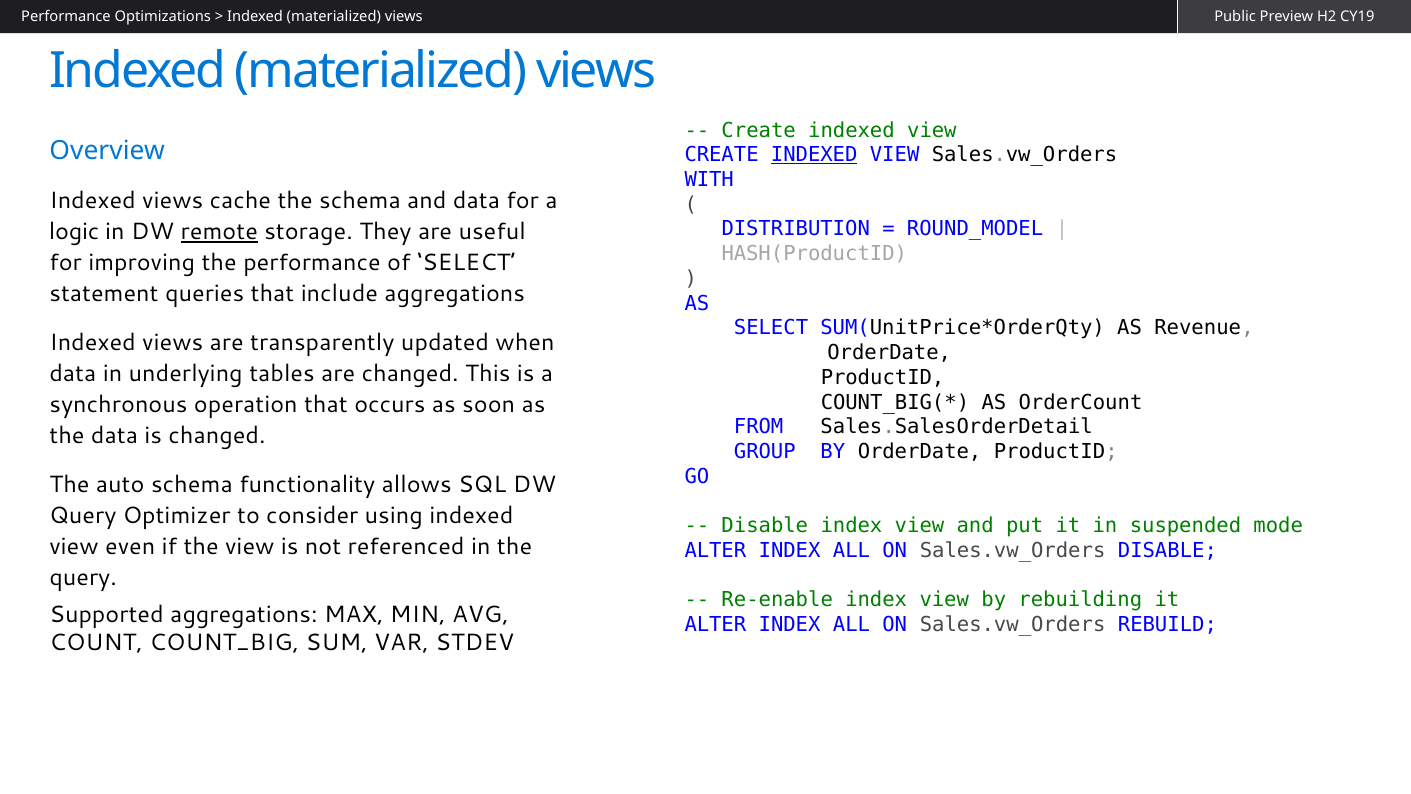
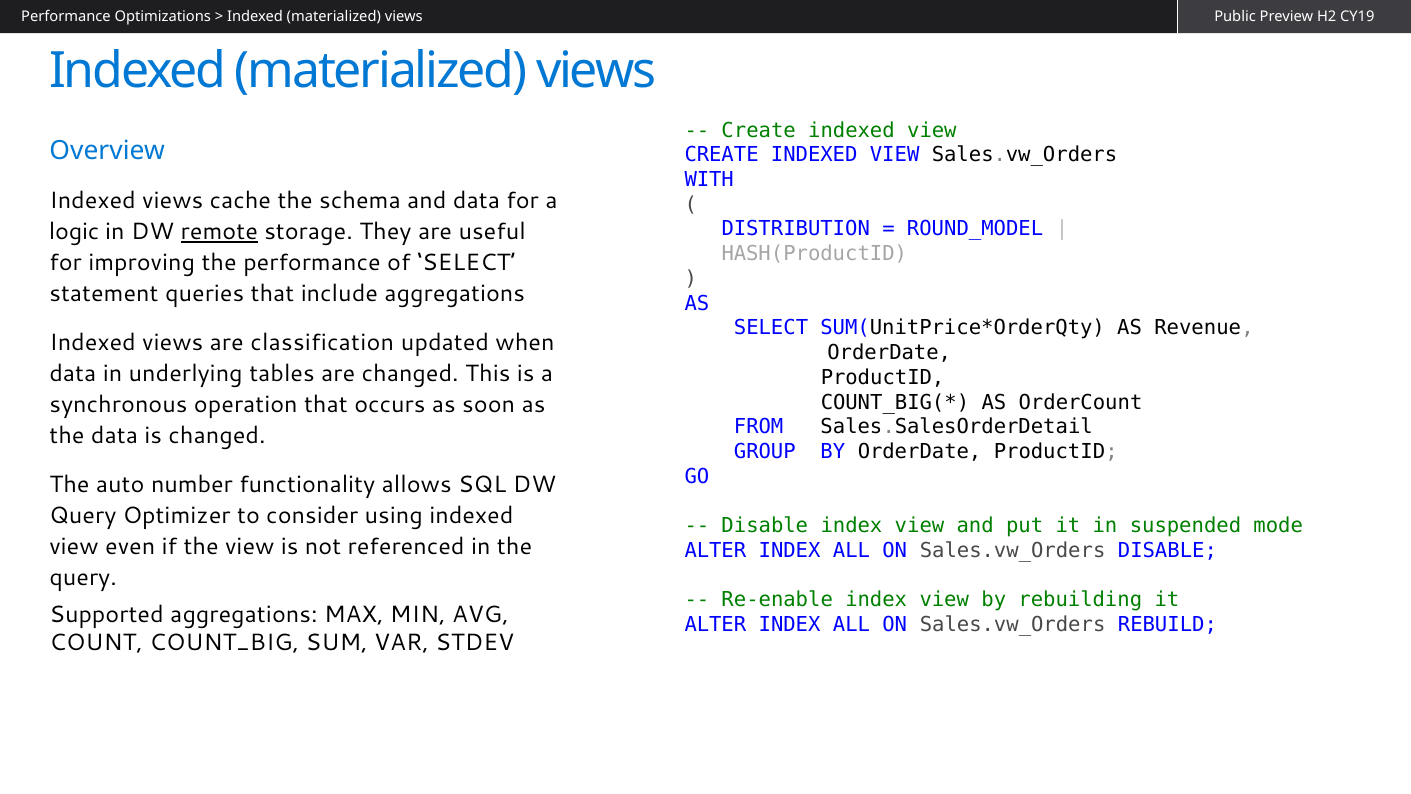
INDEXED at (814, 155) underline: present -> none
transparently: transparently -> classification
auto schema: schema -> number
